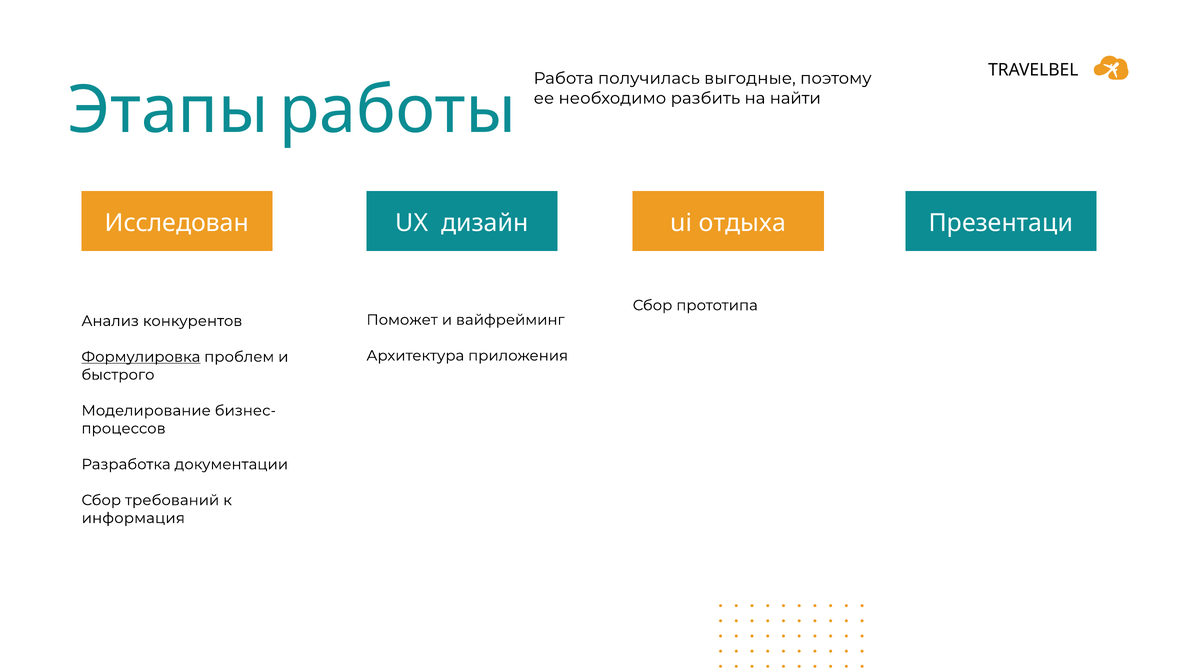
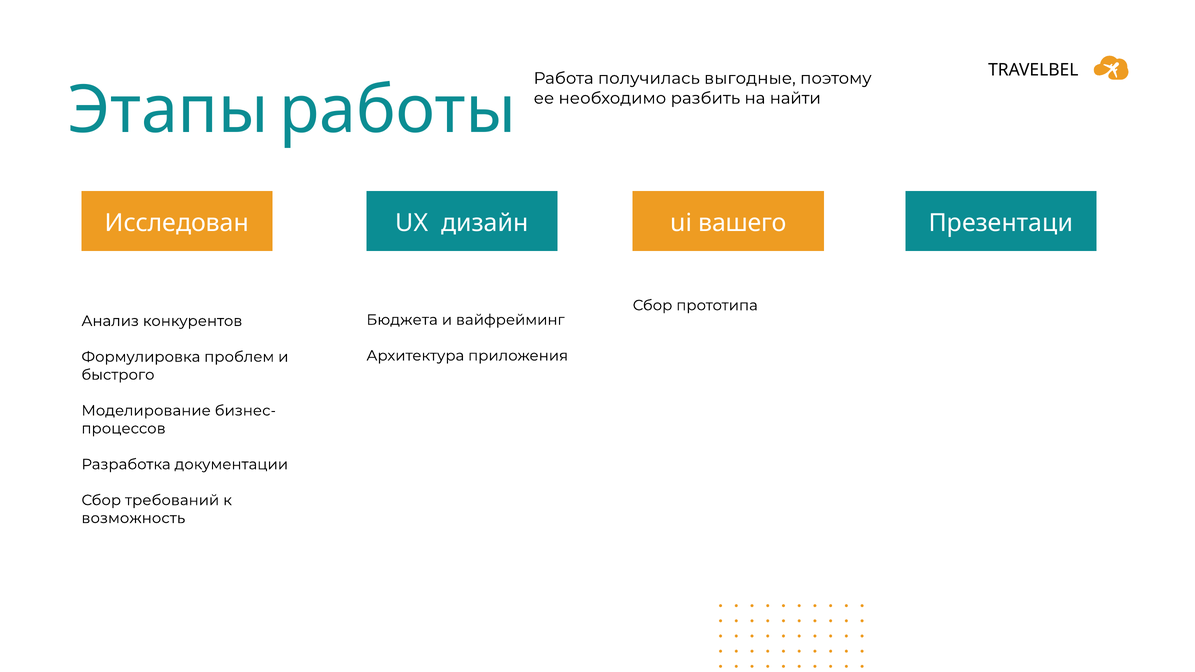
отдыха: отдыха -> вашего
Поможет: Поможет -> Бюджета
Формулировка underline: present -> none
информация: информация -> возможность
